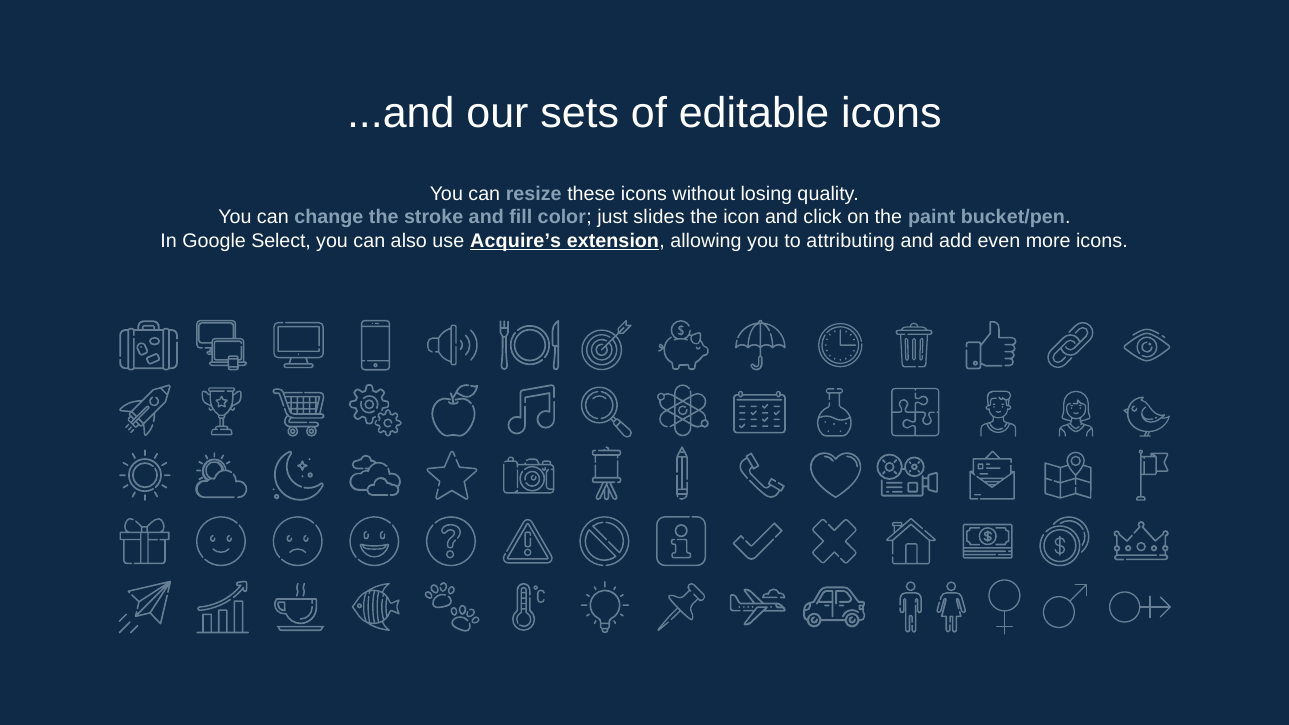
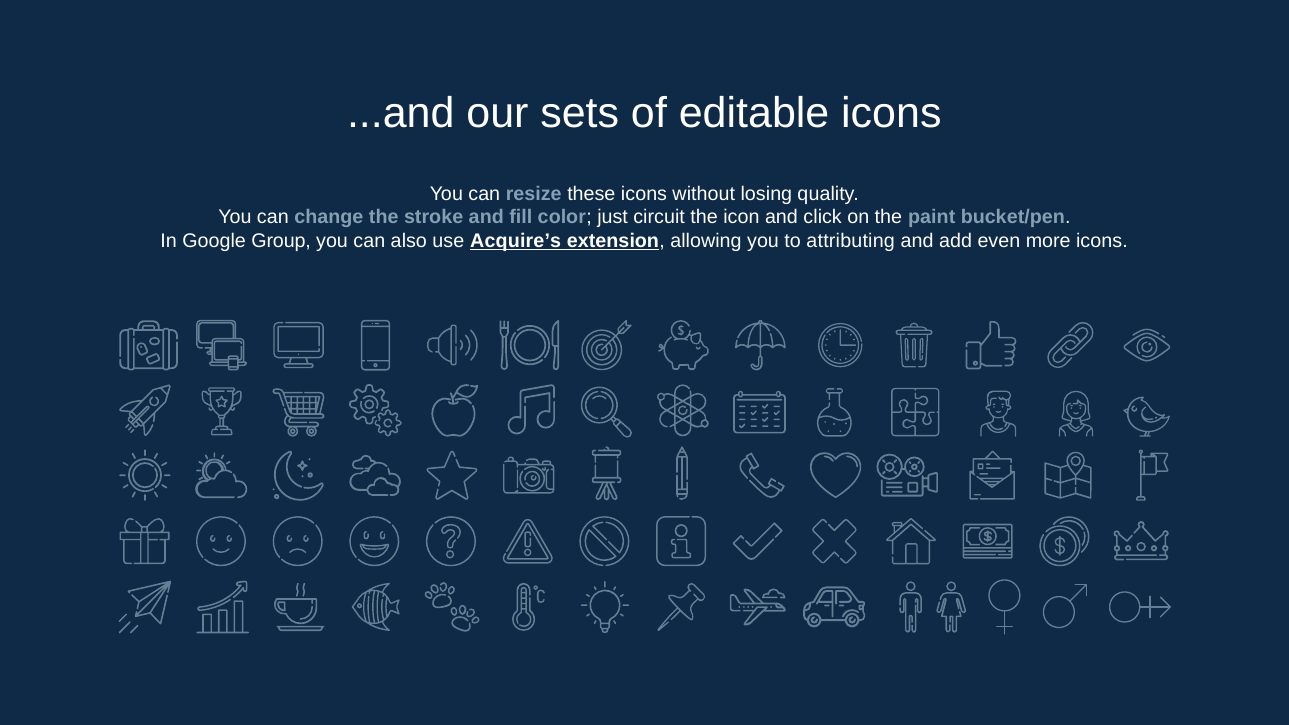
slides: slides -> circuit
Select: Select -> Group
